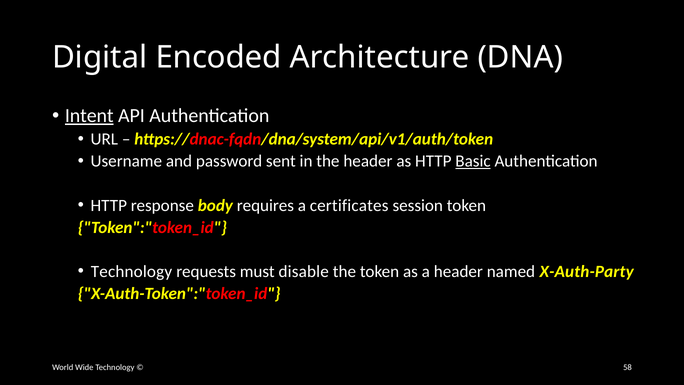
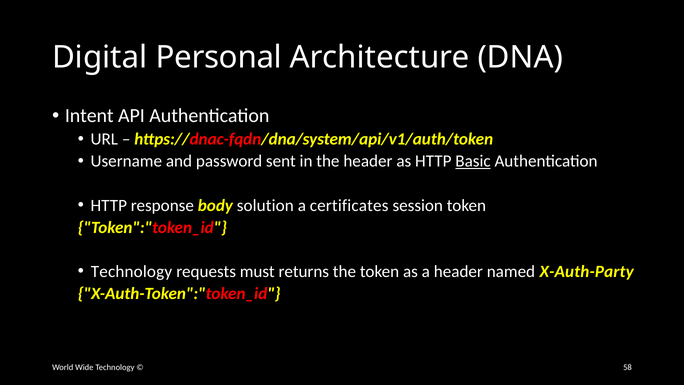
Encoded: Encoded -> Personal
Intent underline: present -> none
requires: requires -> solution
disable: disable -> returns
